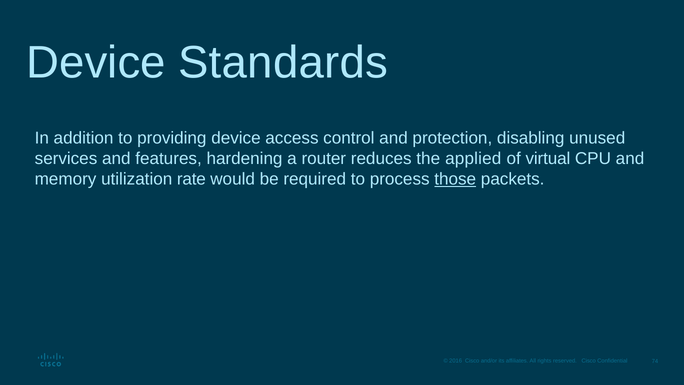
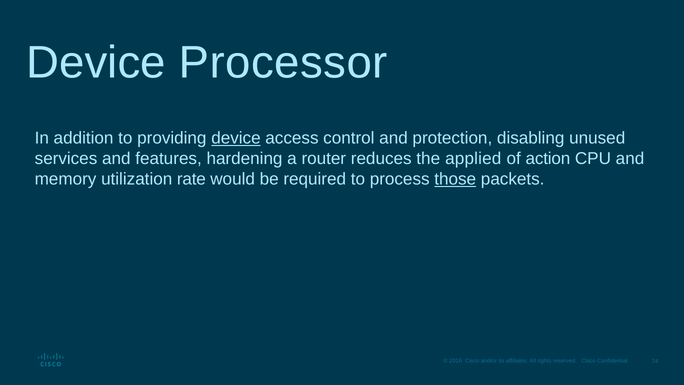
Standards: Standards -> Processor
device at (236, 138) underline: none -> present
virtual: virtual -> action
